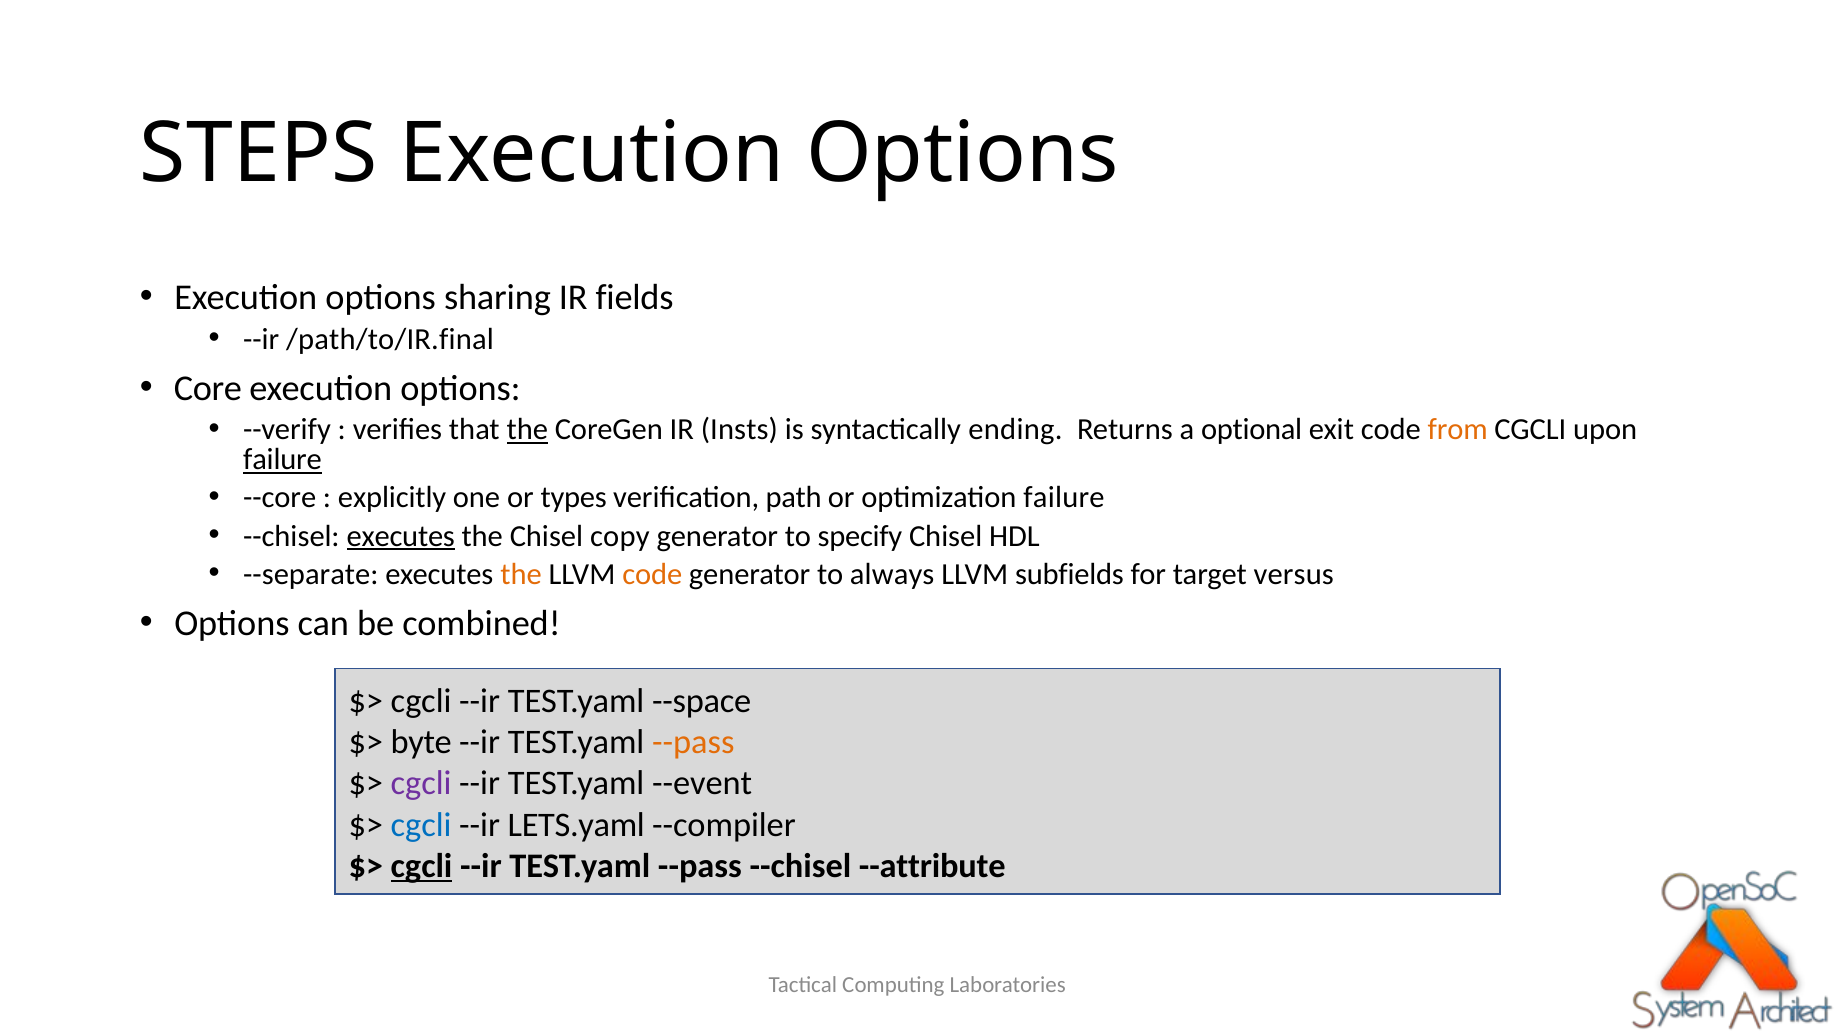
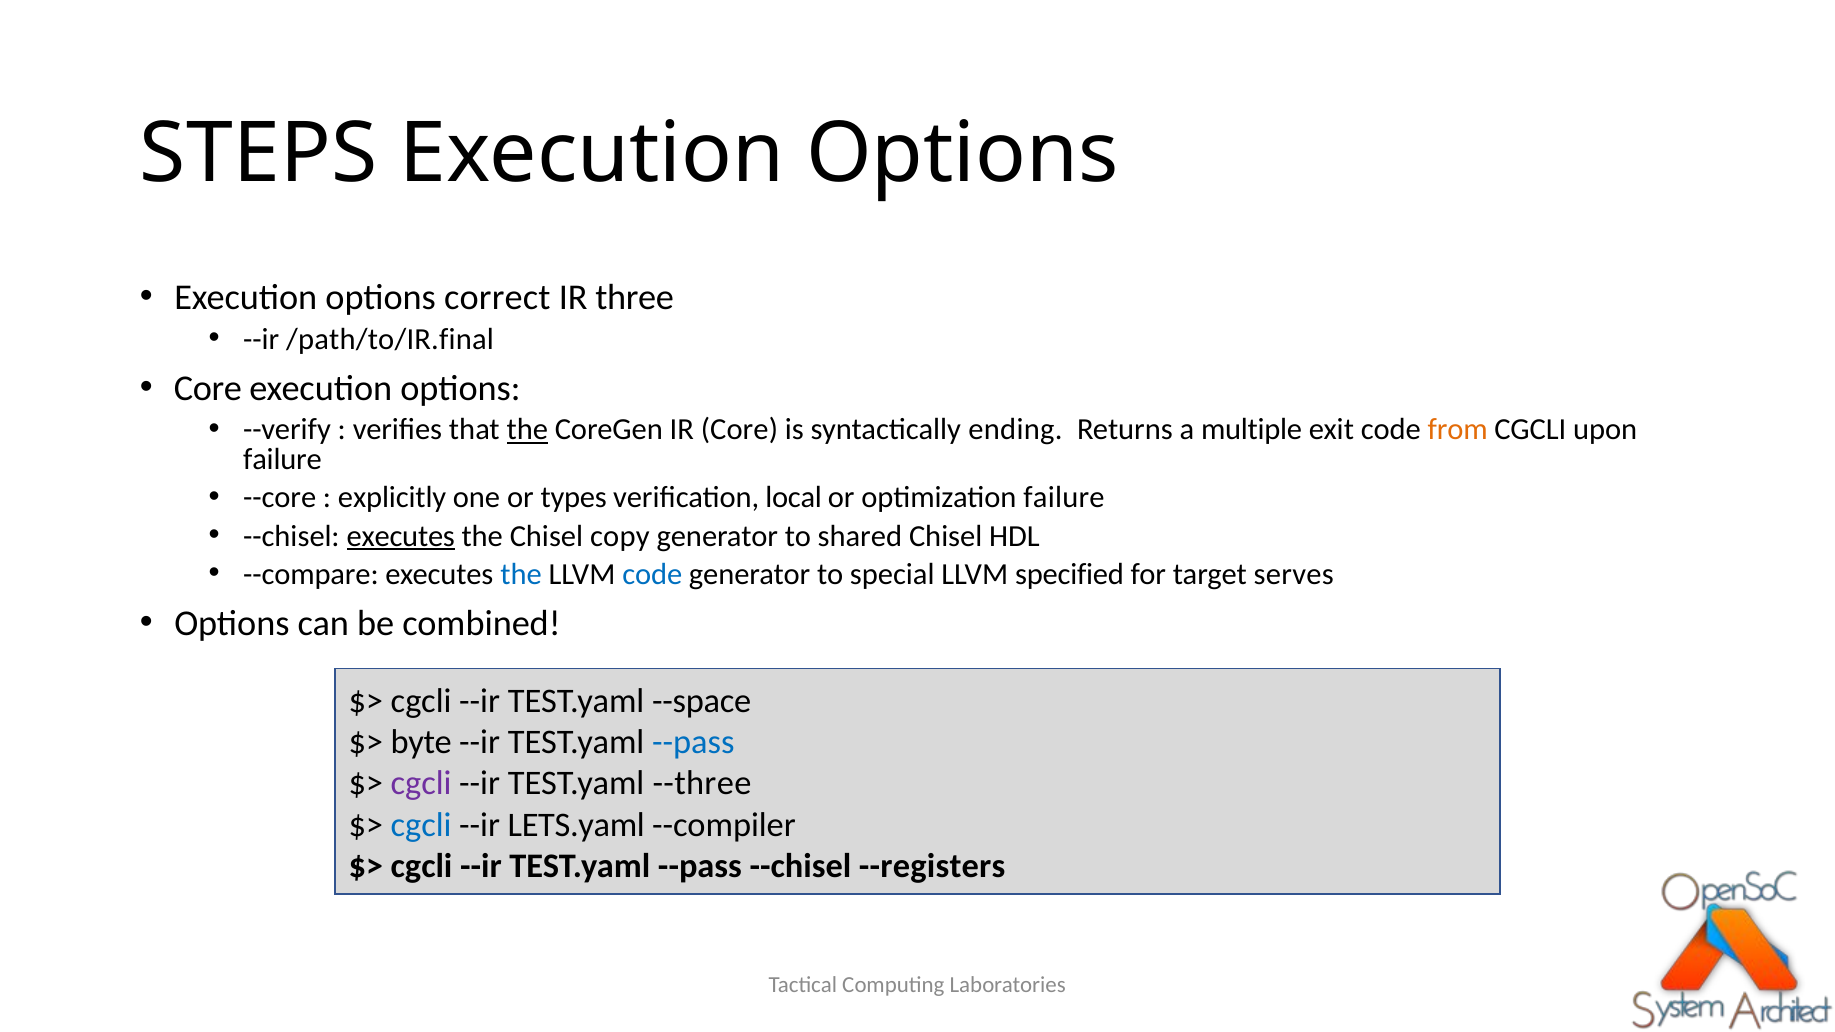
sharing: sharing -> correct
fields: fields -> three
IR Insts: Insts -> Core
optional: optional -> multiple
failure at (283, 460) underline: present -> none
path: path -> local
specify: specify -> shared
--separate: --separate -> --compare
the at (521, 574) colour: orange -> blue
code at (652, 574) colour: orange -> blue
always: always -> special
subfields: subfields -> specified
versus: versus -> serves
--pass at (693, 742) colour: orange -> blue
--event: --event -> --three
cgcli at (422, 866) underline: present -> none
--attribute: --attribute -> --registers
